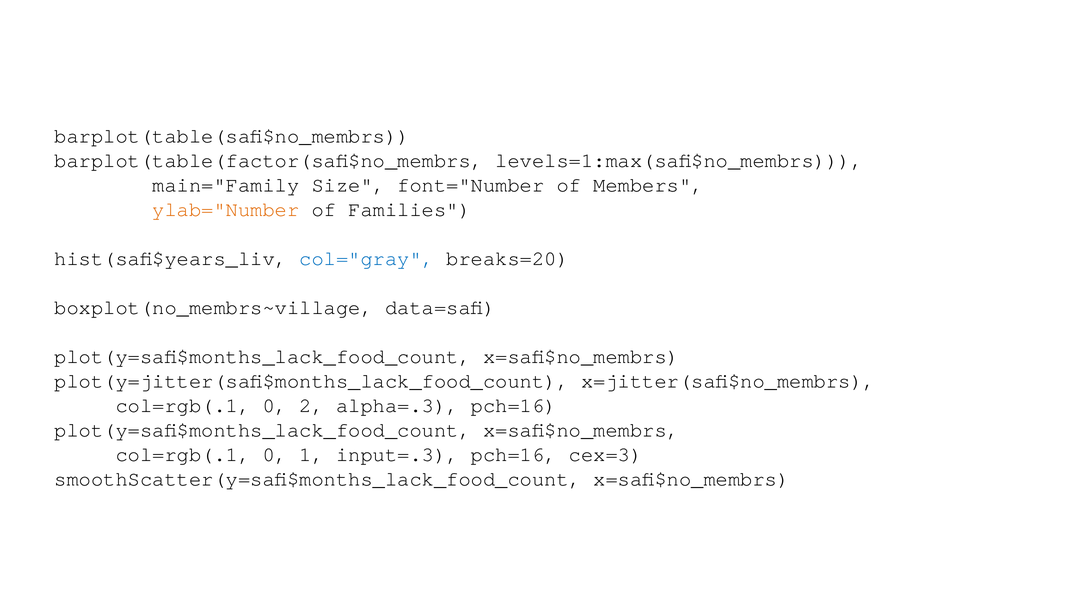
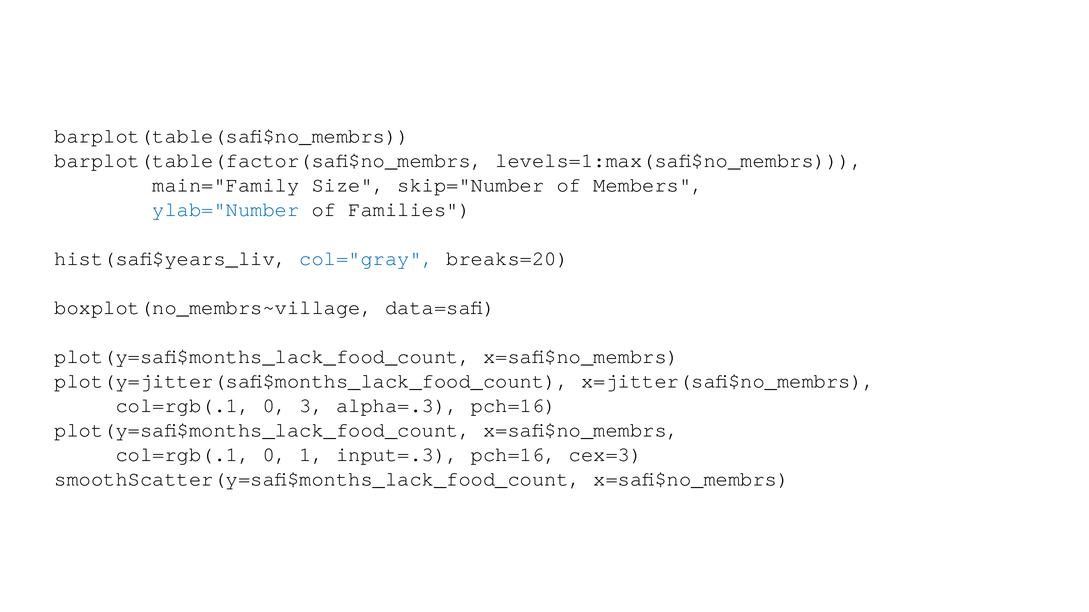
font="Number: font="Number -> skip="Number
ylab="Number colour: orange -> blue
2: 2 -> 3
